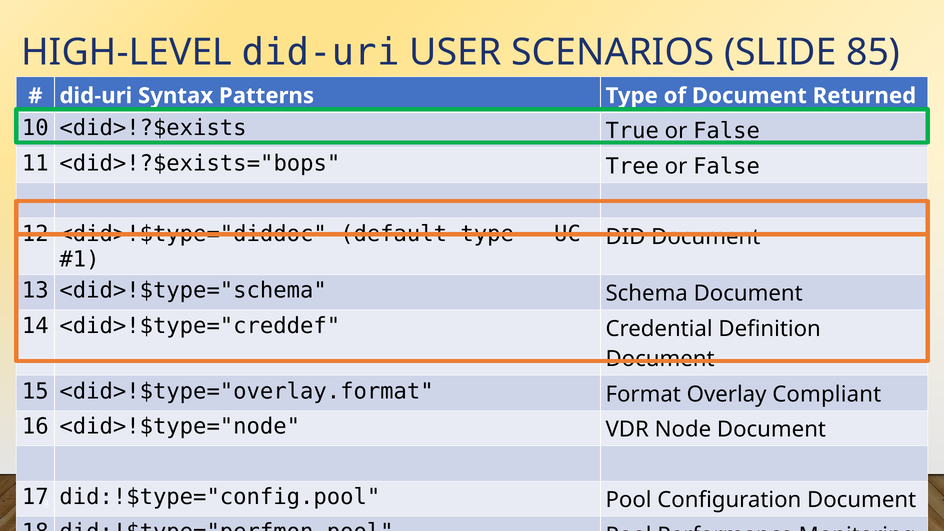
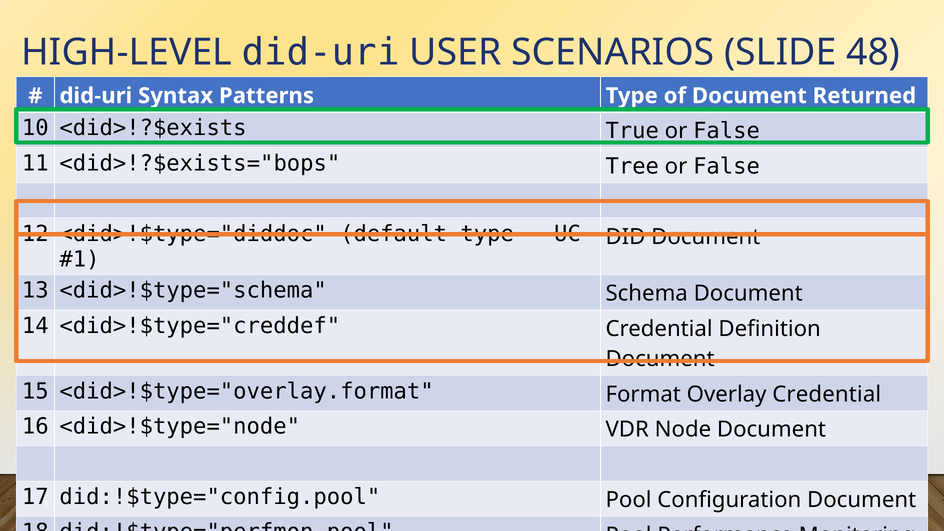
85: 85 -> 48
Overlay Compliant: Compliant -> Credential
